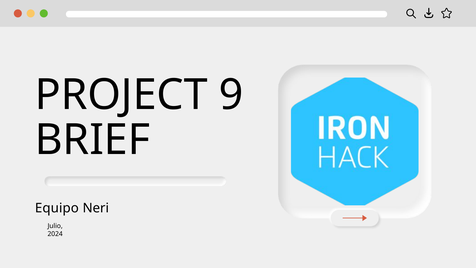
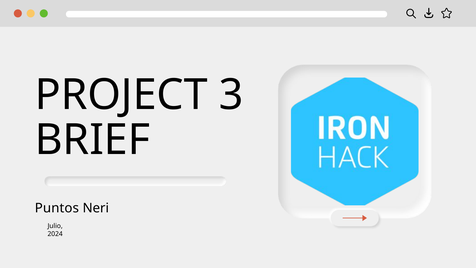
9: 9 -> 3
Equipo: Equipo -> Puntos
